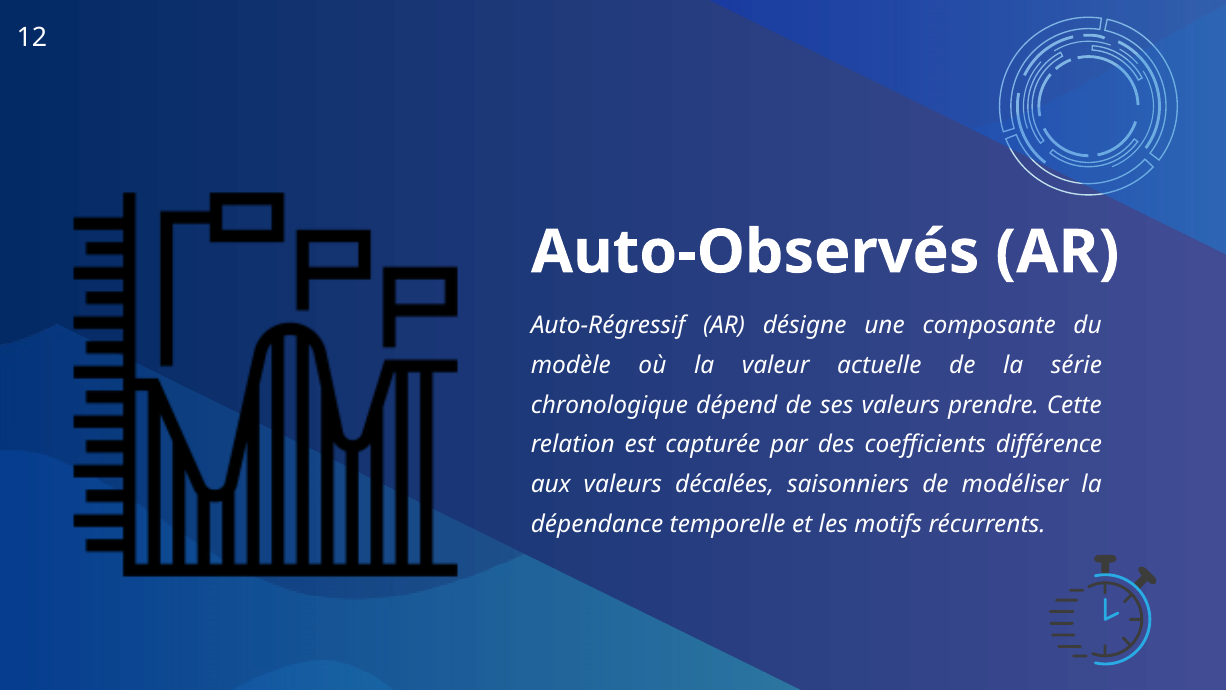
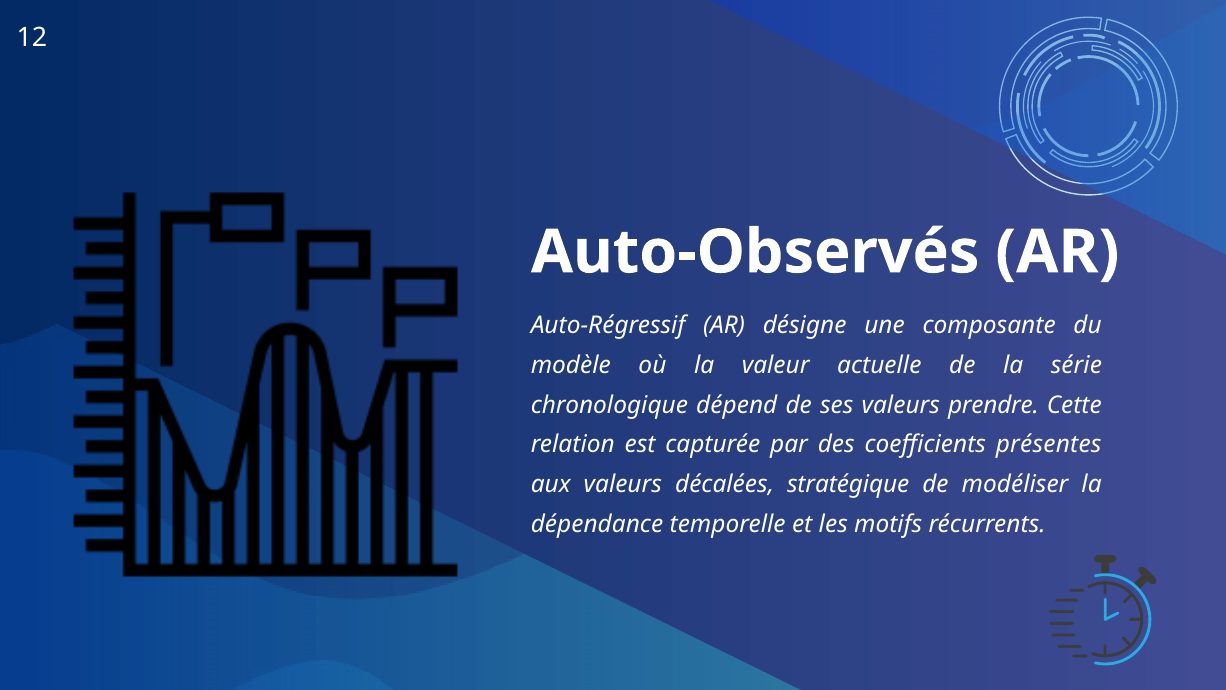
différence: différence -> présentes
saisonniers: saisonniers -> stratégique
